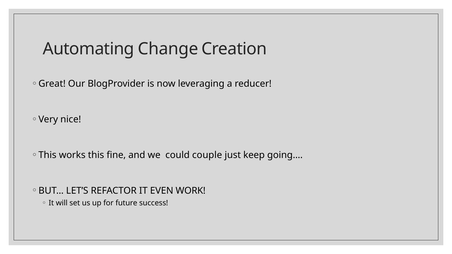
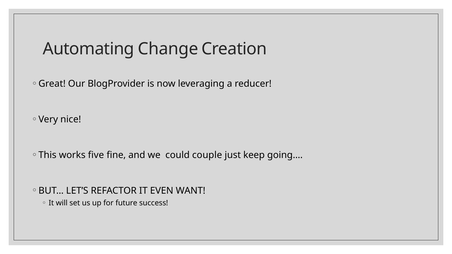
works this: this -> five
WORK: WORK -> WANT
